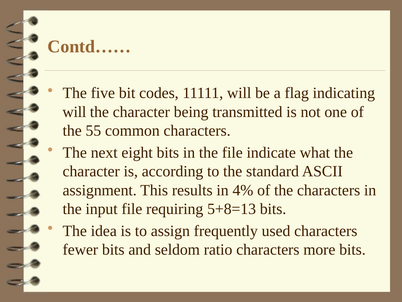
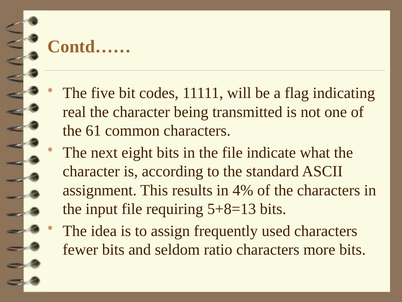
will at (74, 112): will -> real
55: 55 -> 61
